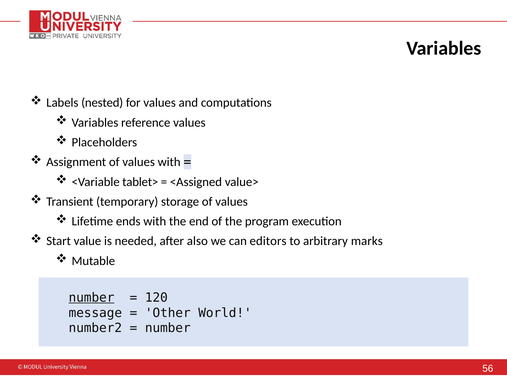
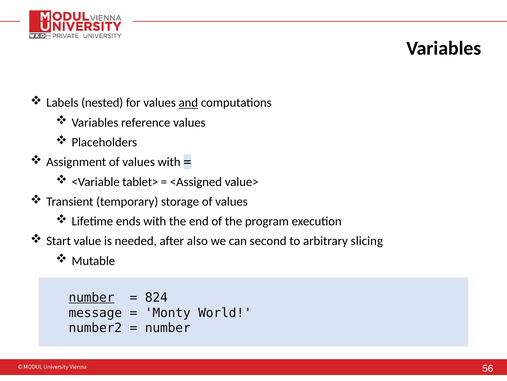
and underline: none -> present
editors: editors -> second
marks: marks -> slicing
120: 120 -> 824
Other: Other -> Monty
